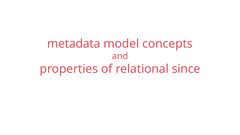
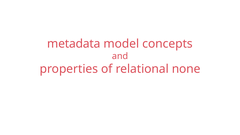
since: since -> none
